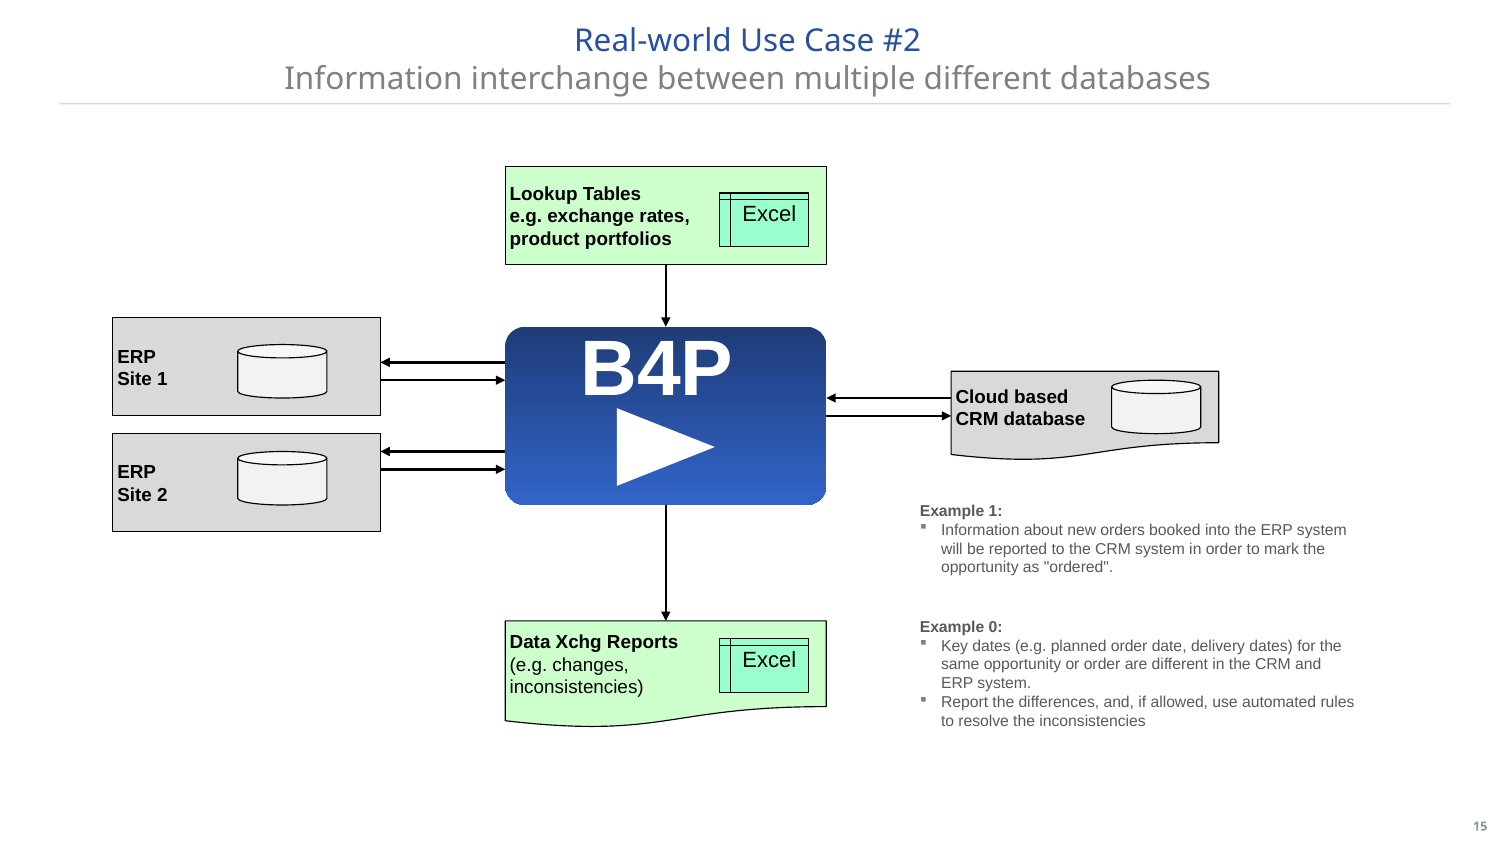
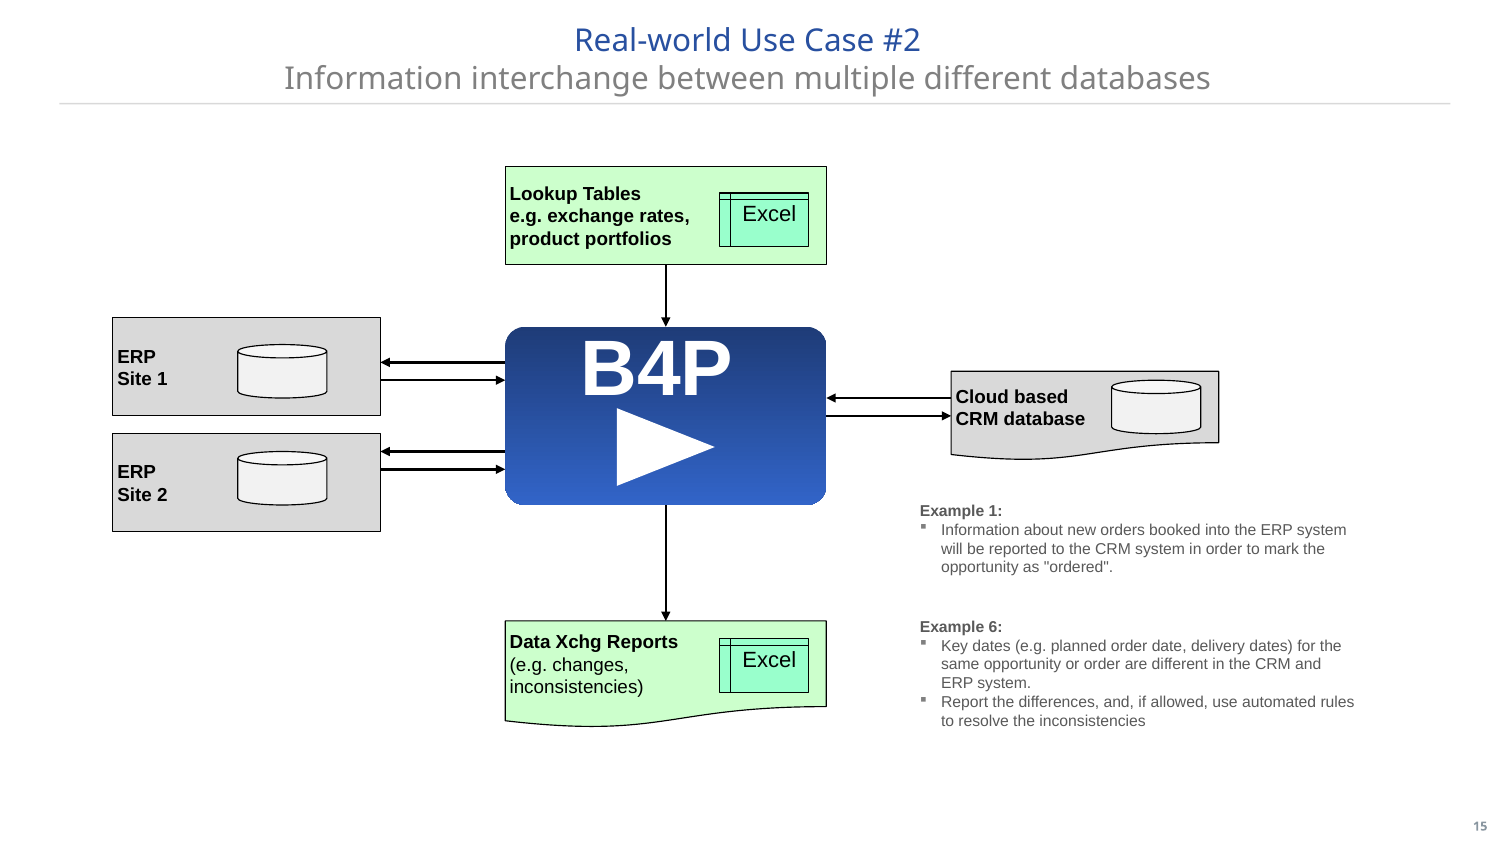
0: 0 -> 6
